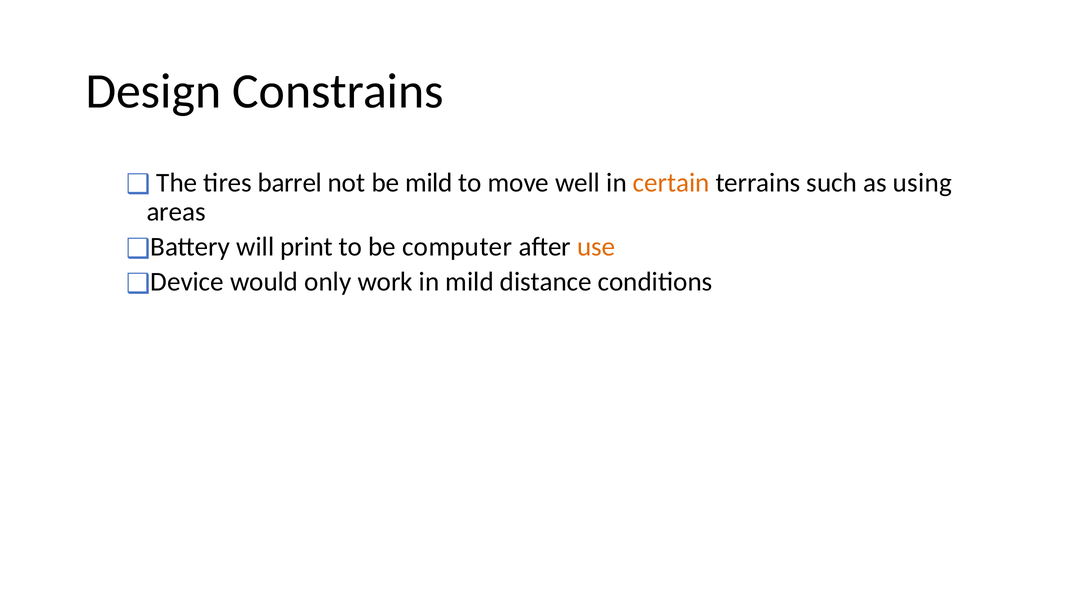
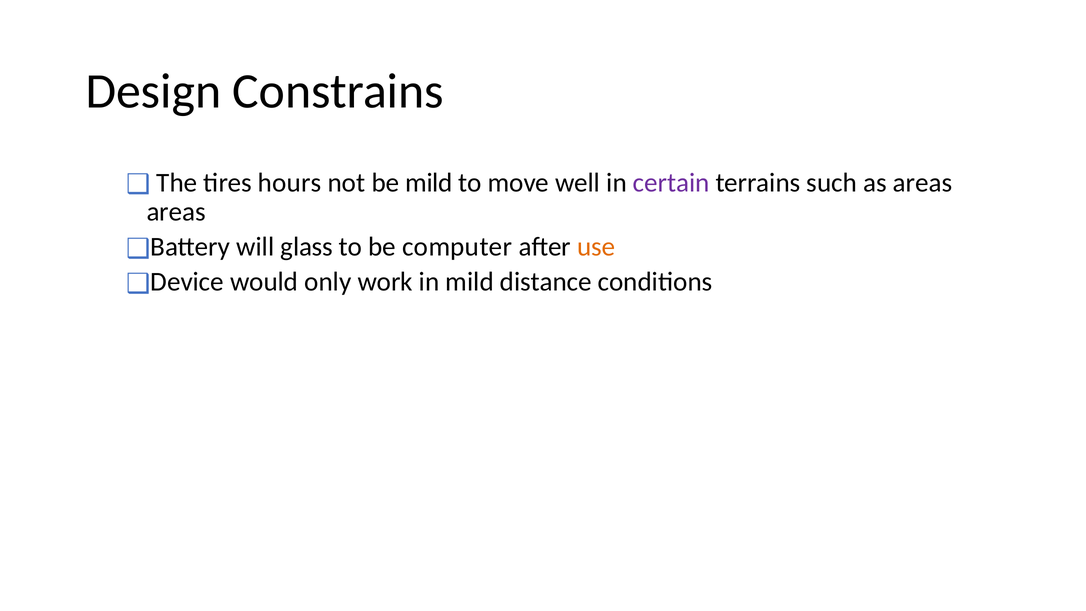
barrel: barrel -> hours
certain colour: orange -> purple
as using: using -> areas
print: print -> glass
